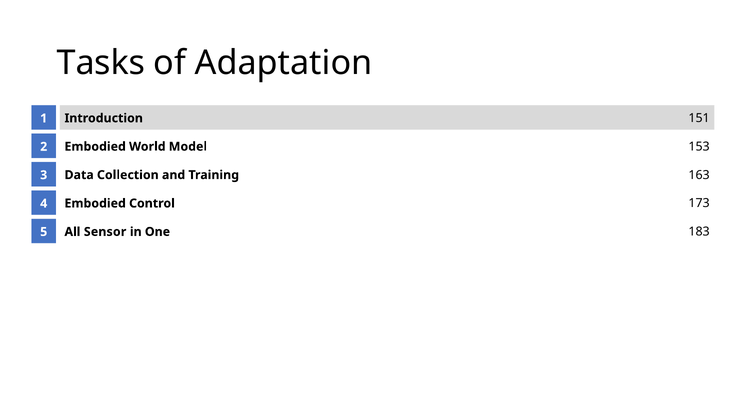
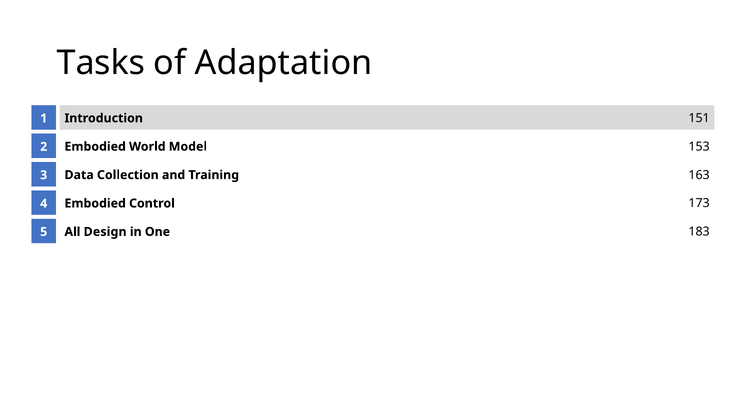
Sensor: Sensor -> Design
